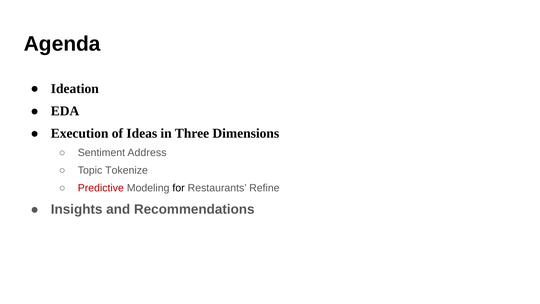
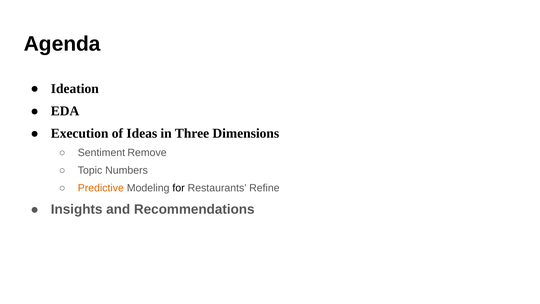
Address: Address -> Remove
Tokenize: Tokenize -> Numbers
Predictive colour: red -> orange
